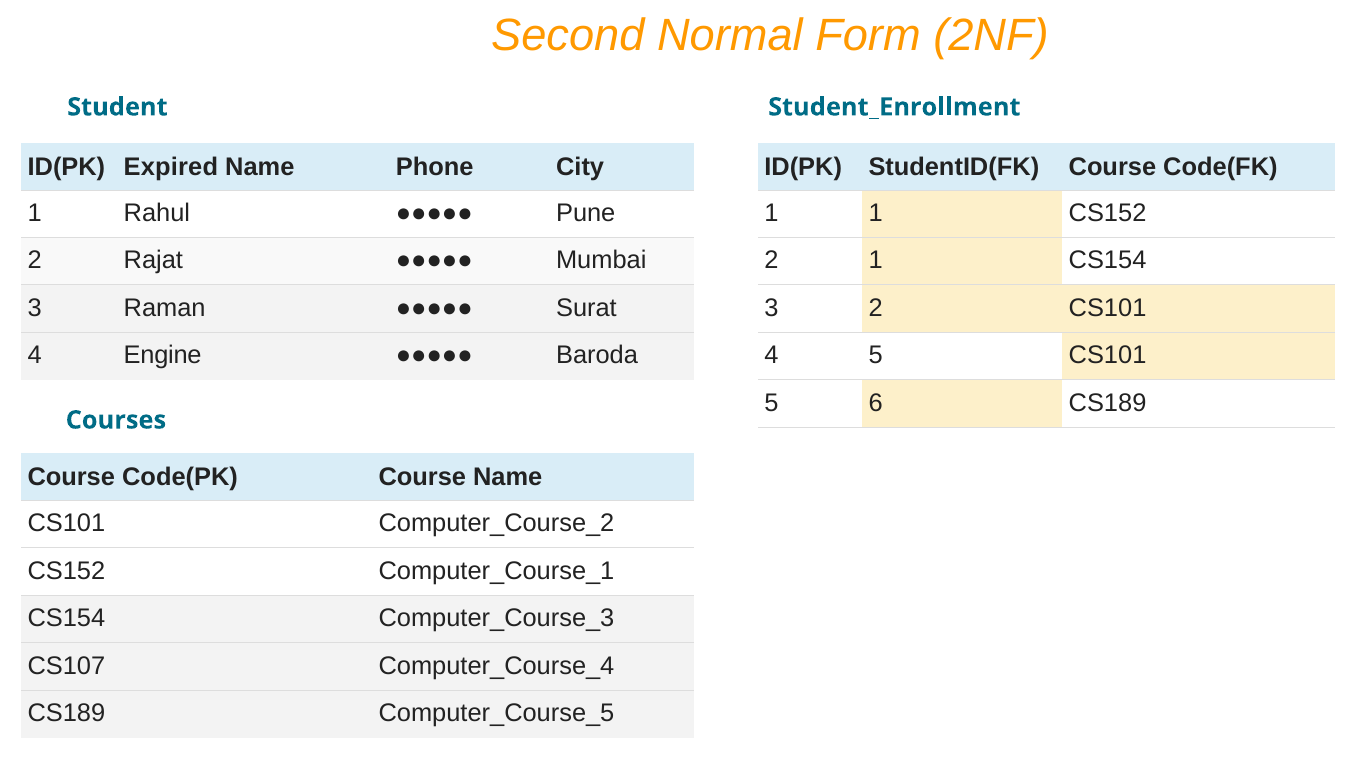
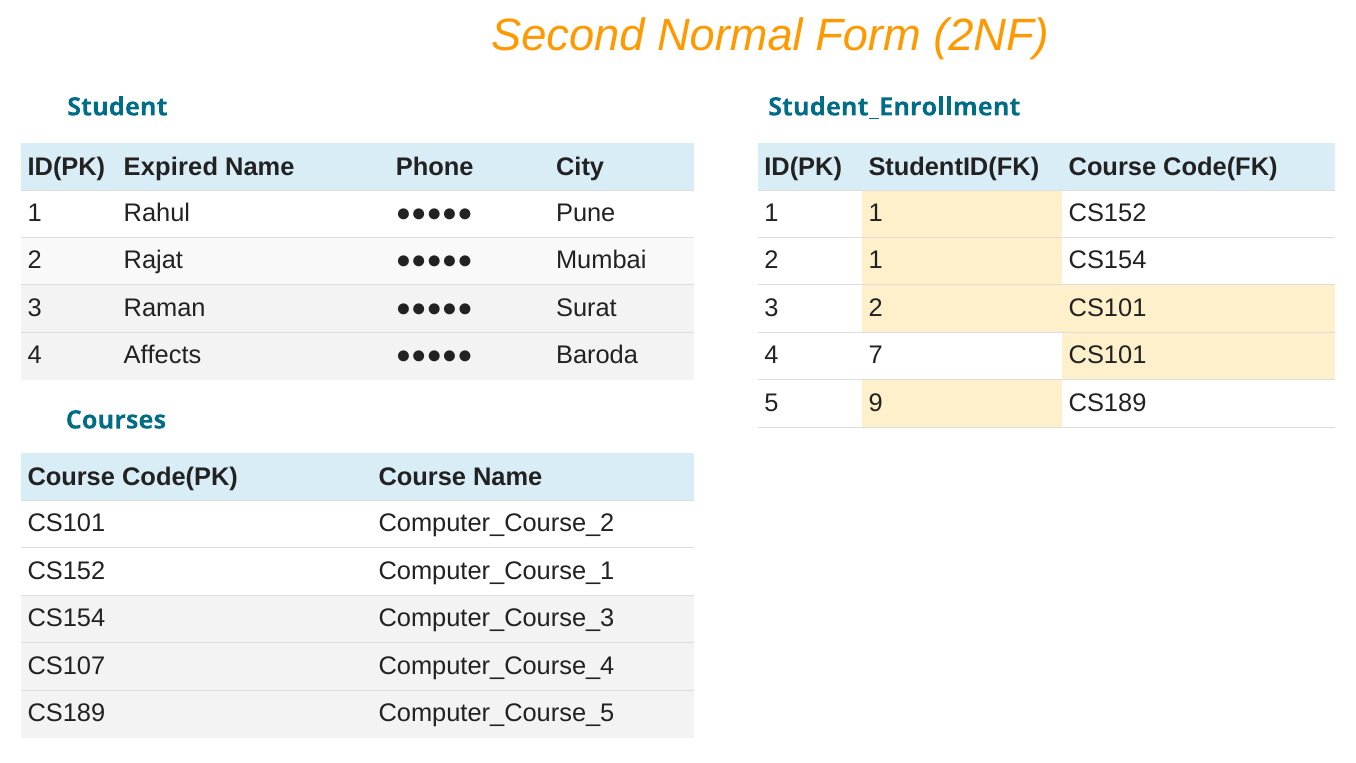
Engine: Engine -> Affects
4 5: 5 -> 7
6: 6 -> 9
